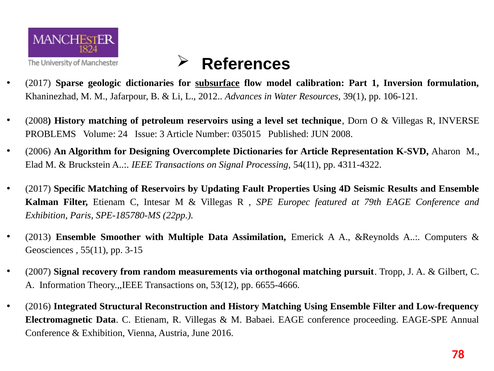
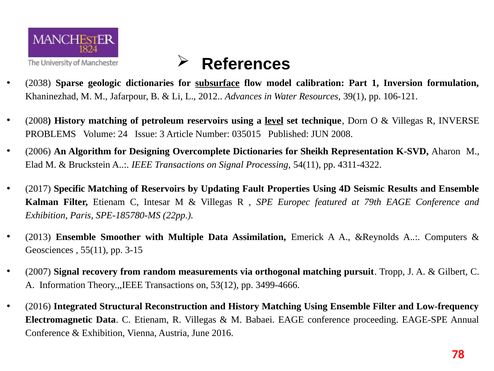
2017 at (38, 83): 2017 -> 2038
level underline: none -> present
for Article: Article -> Sheikh
6655-4666: 6655-4666 -> 3499-4666
